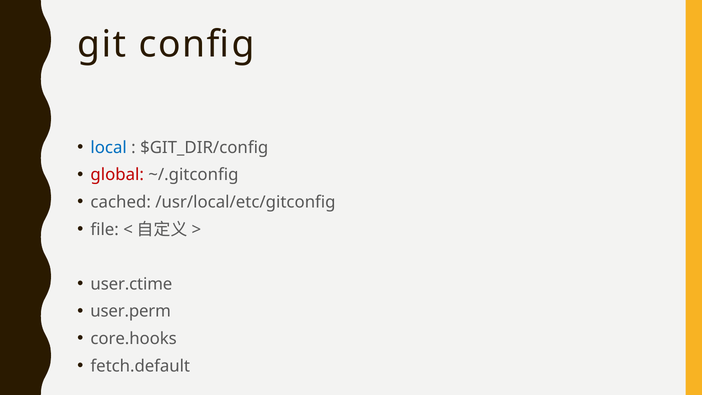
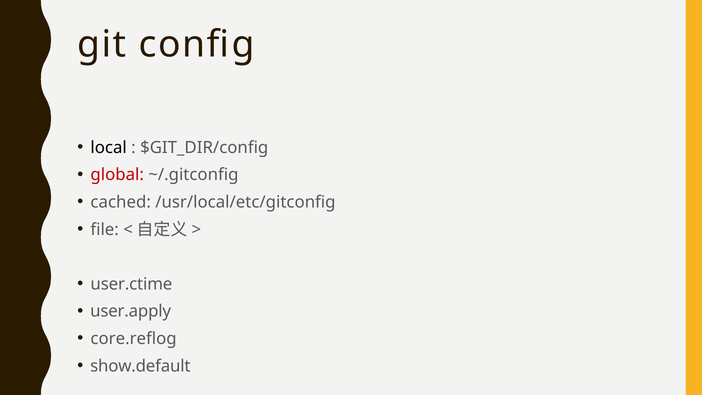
local colour: blue -> black
user.perm: user.perm -> user.apply
core.hooks: core.hooks -> core.reflog
fetch.default: fetch.default -> show.default
